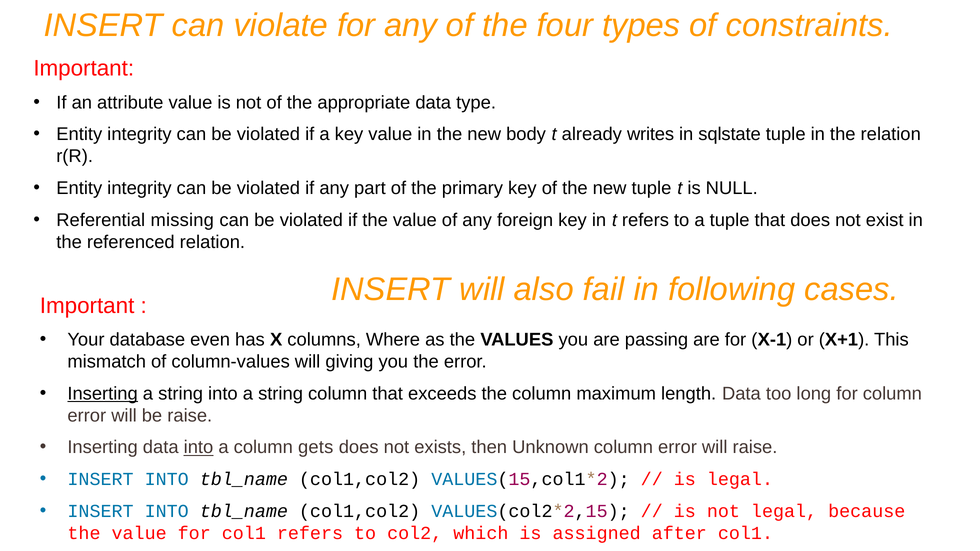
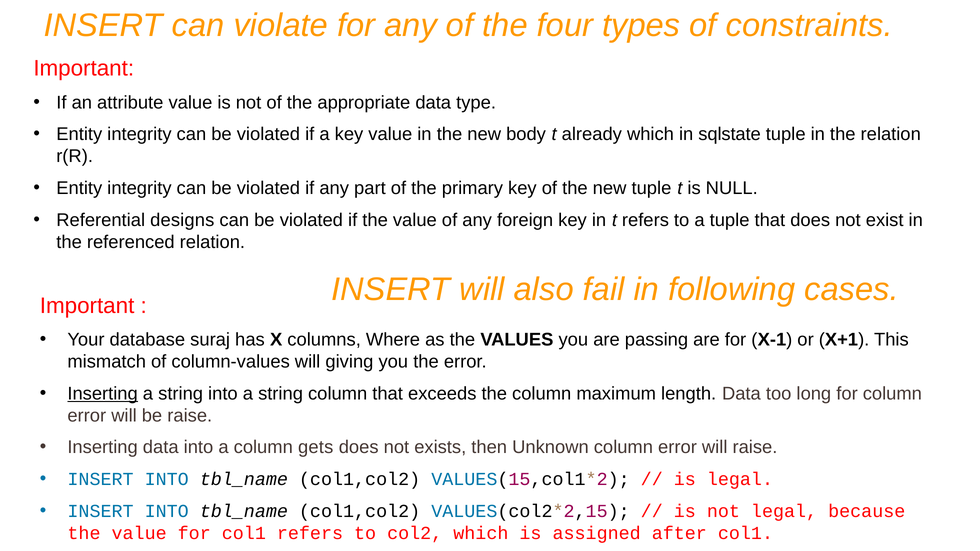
already writes: writes -> which
missing: missing -> designs
even: even -> suraj
into at (198, 448) underline: present -> none
